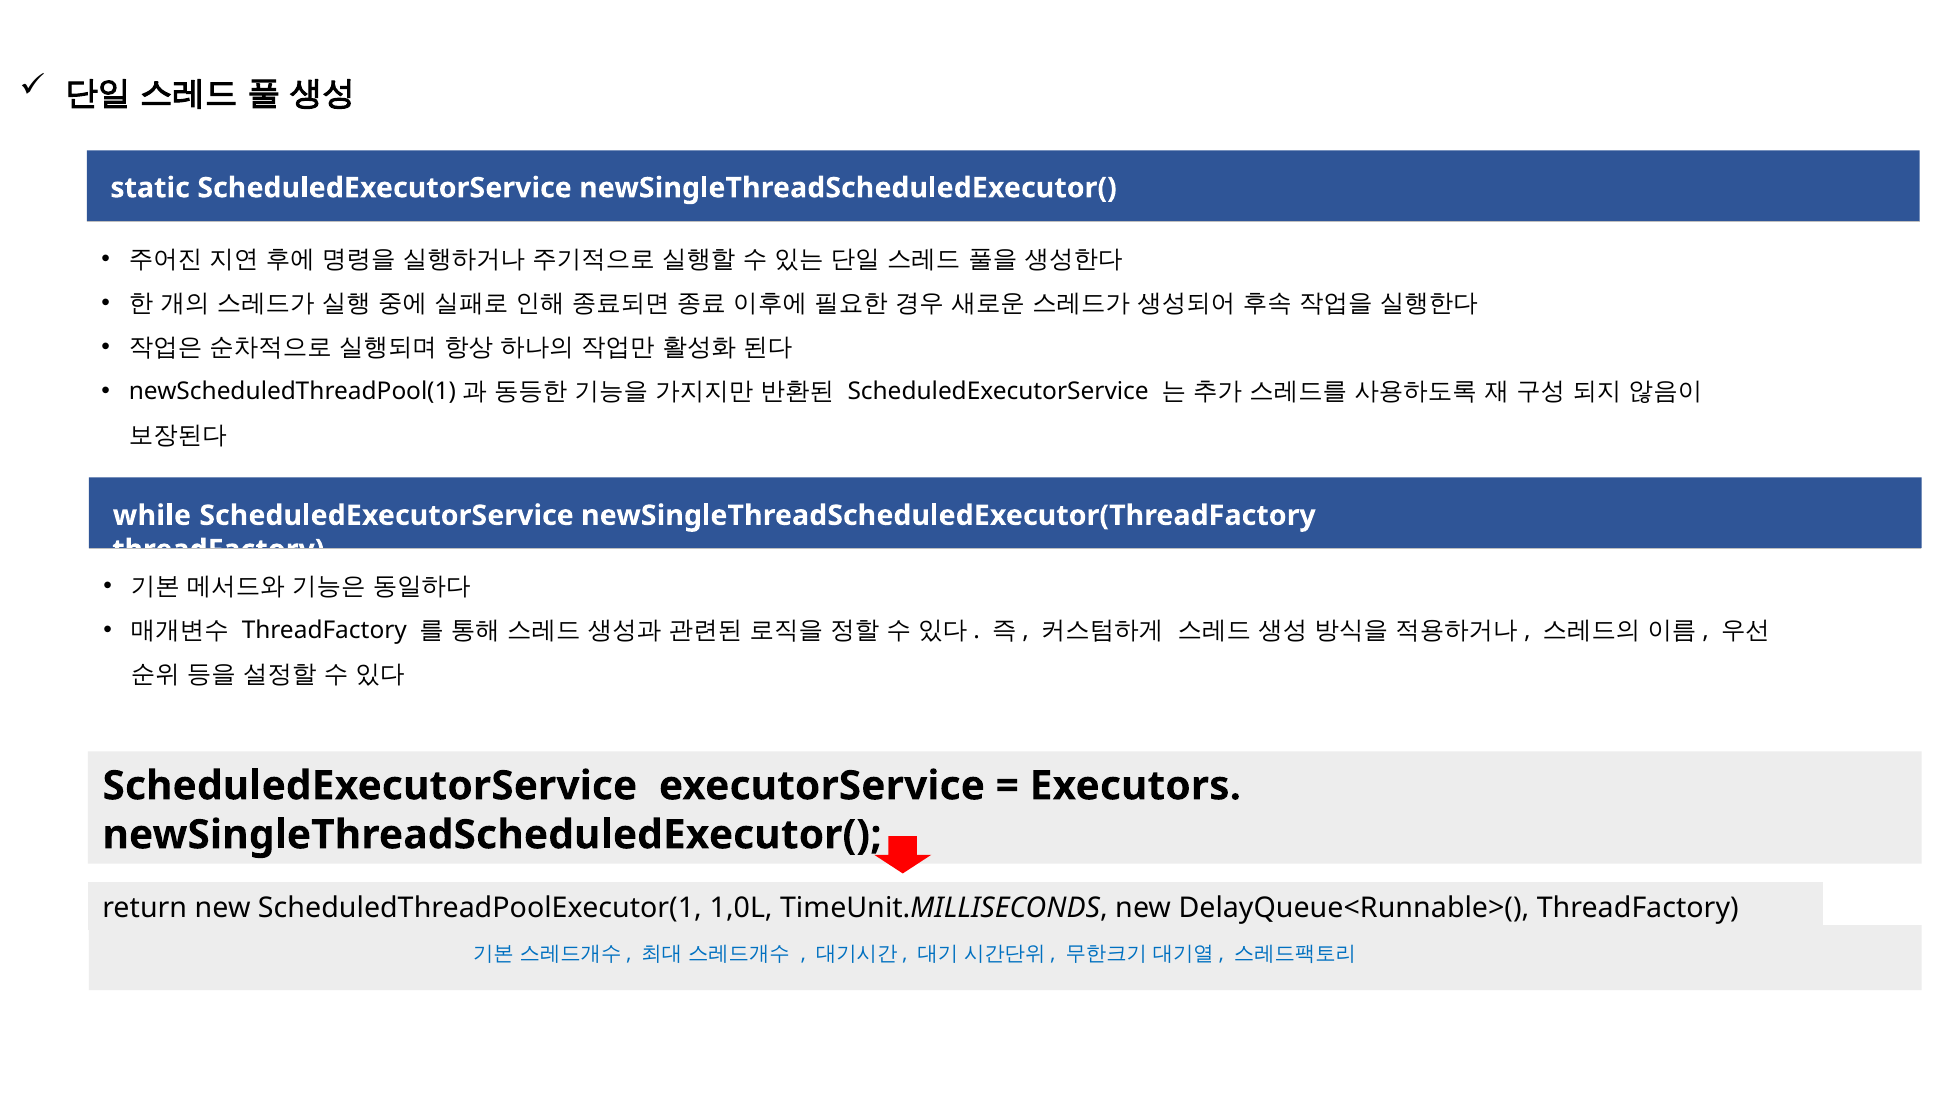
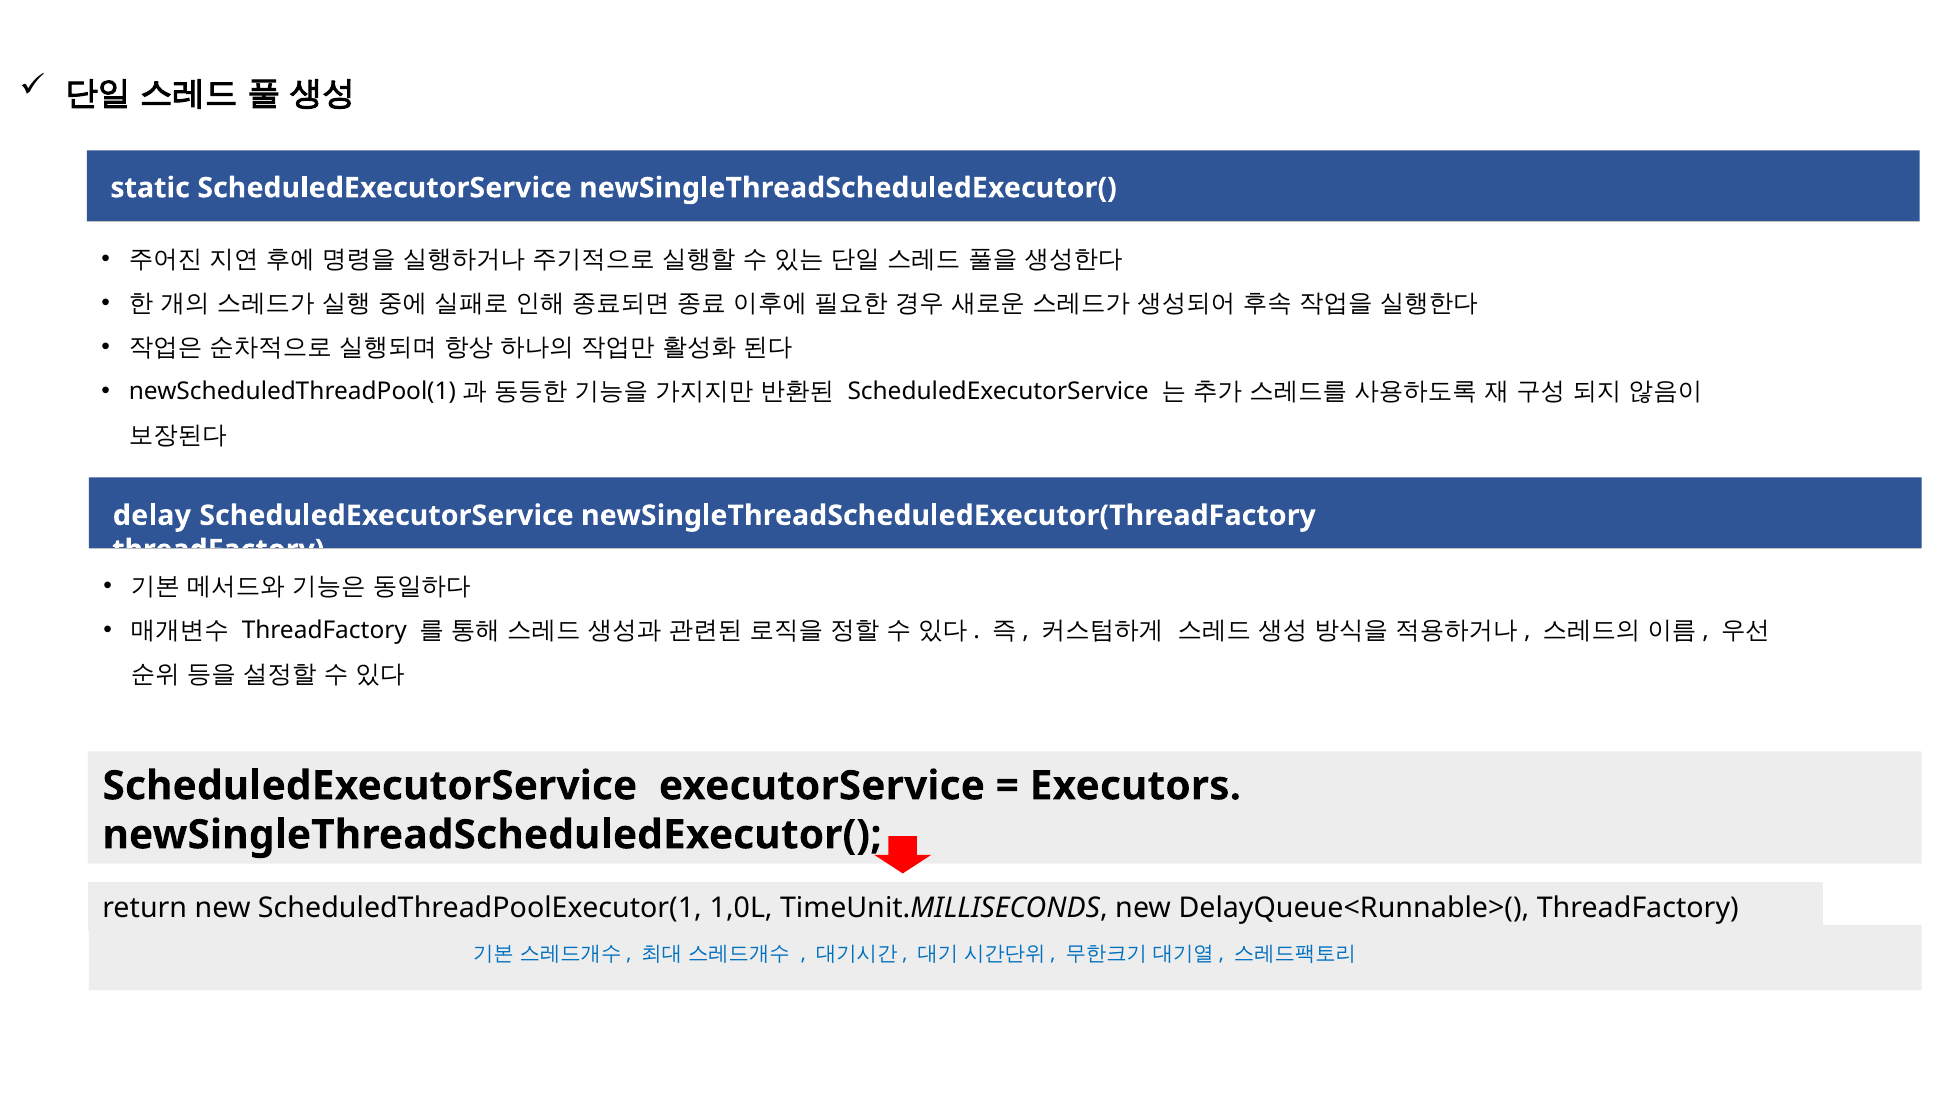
while: while -> delay
